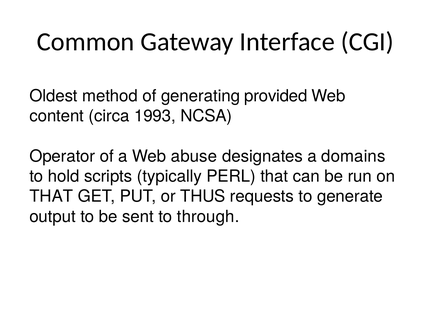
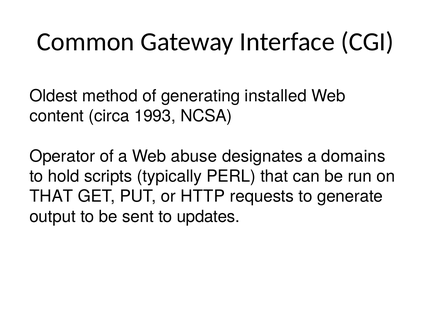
provided: provided -> installed
THUS: THUS -> HTTP
through: through -> updates
